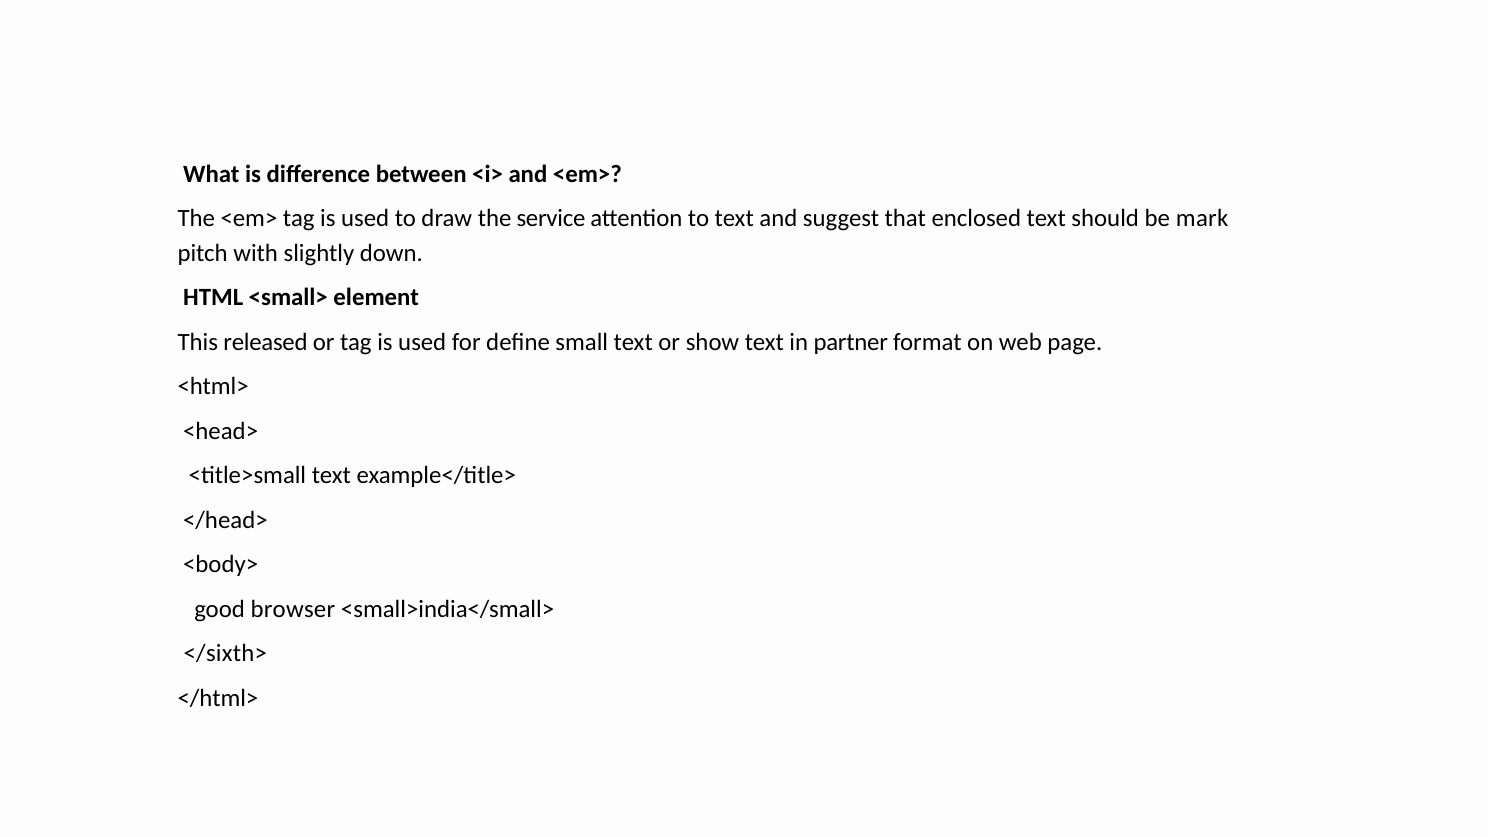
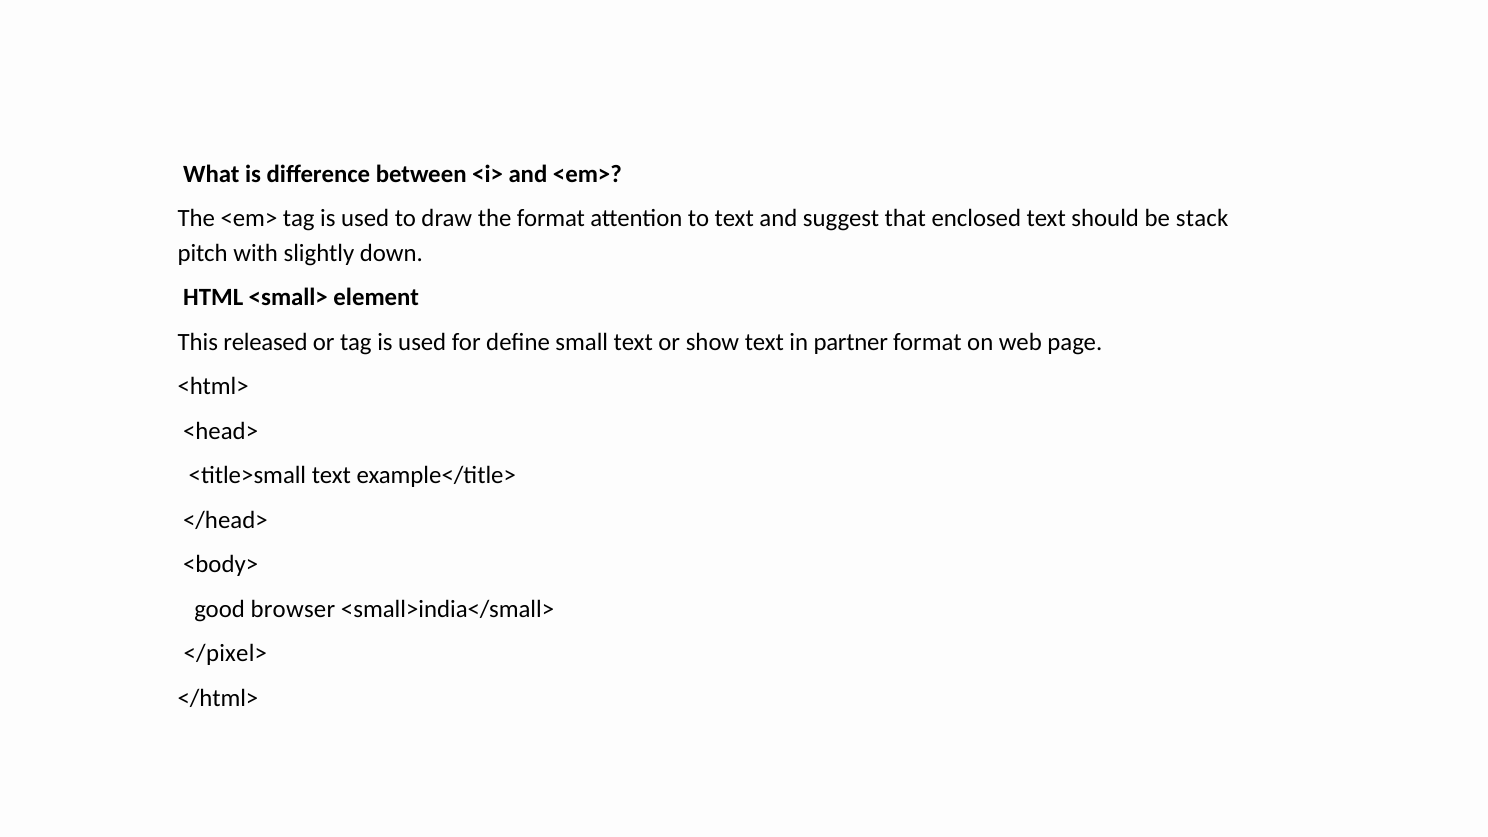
the service: service -> format
mark: mark -> stack
</sixth>: </sixth> -> </pixel>
